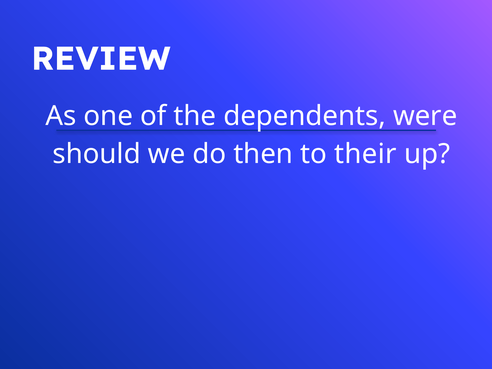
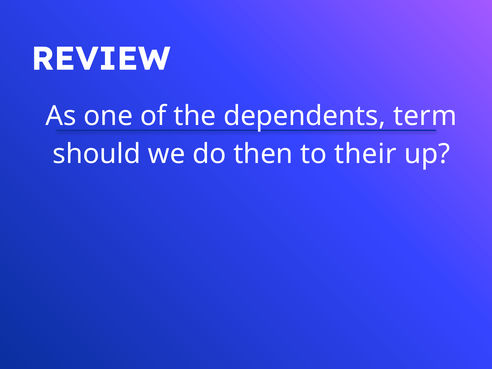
were: were -> term
